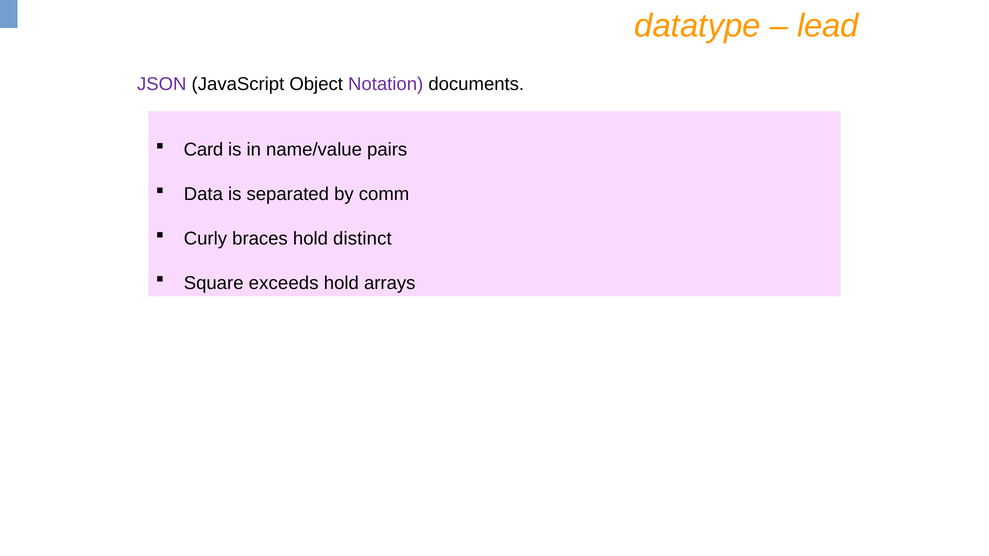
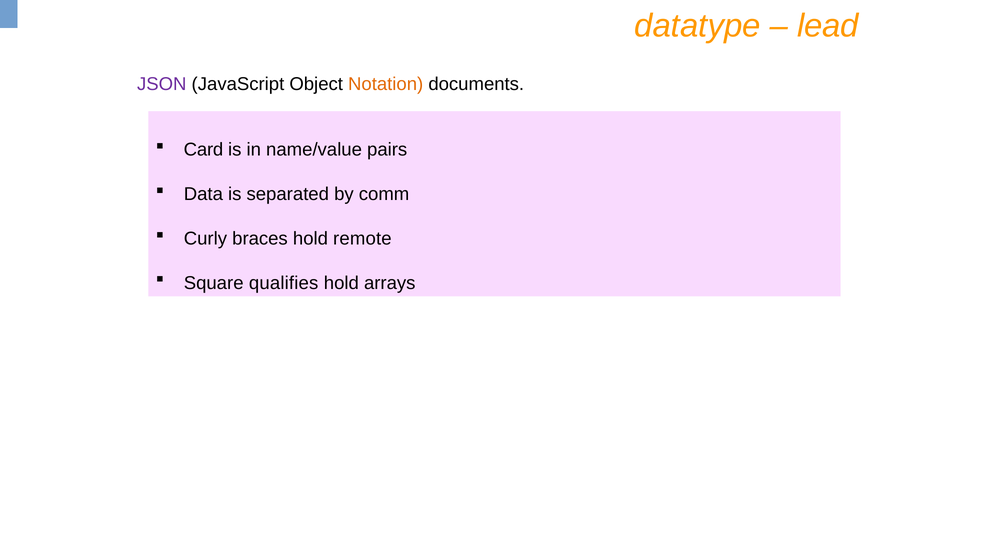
Notation colour: purple -> orange
distinct: distinct -> remote
exceeds: exceeds -> qualifies
